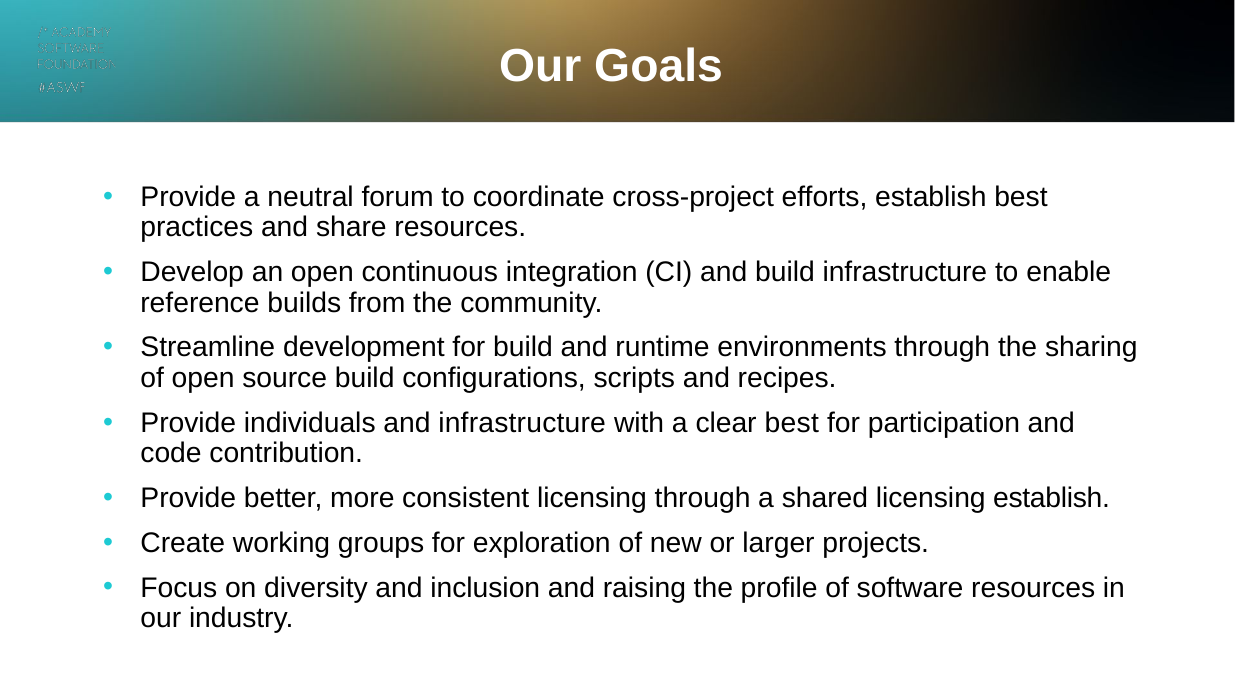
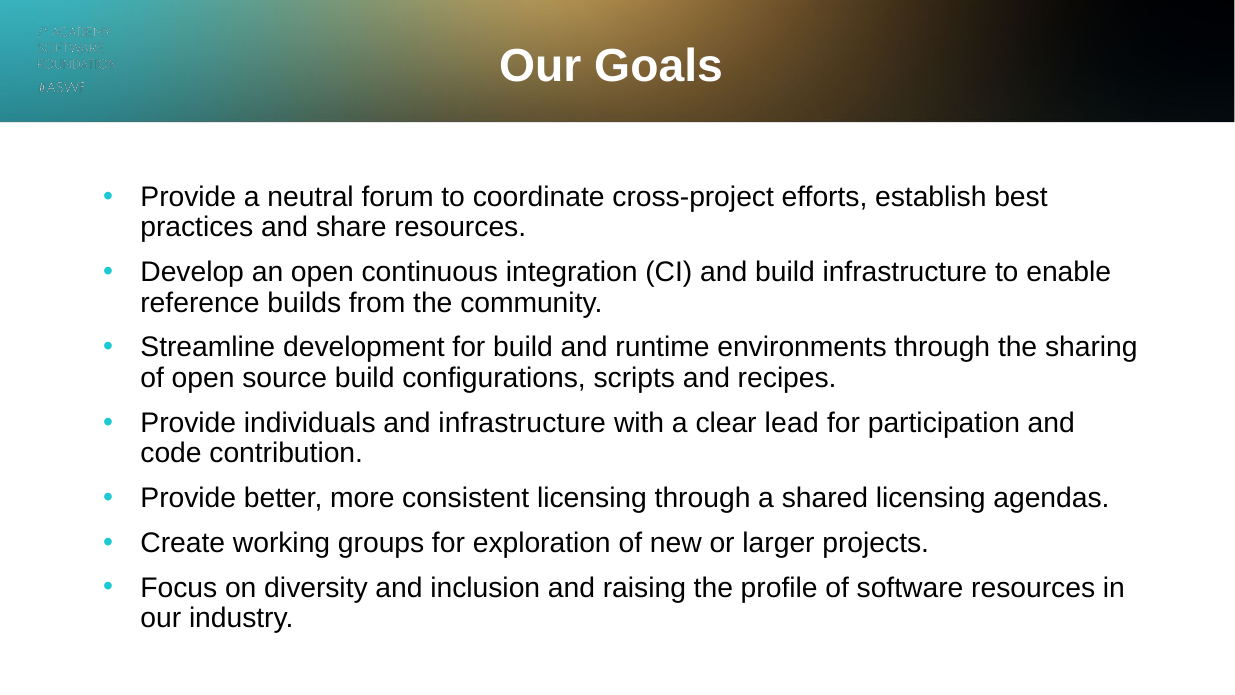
clear best: best -> lead
licensing establish: establish -> agendas
